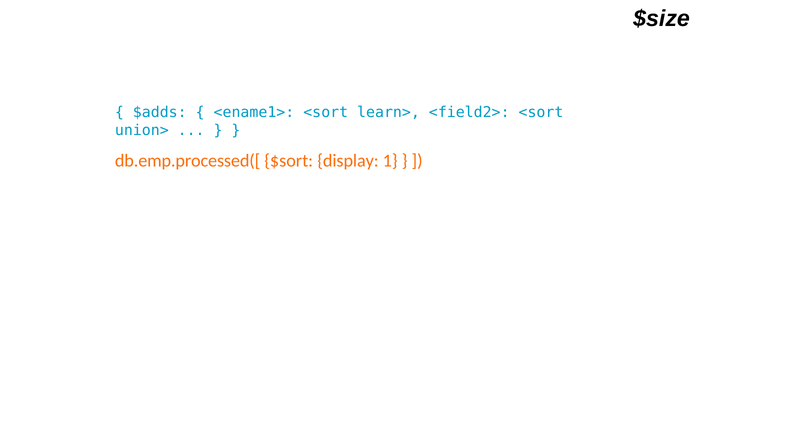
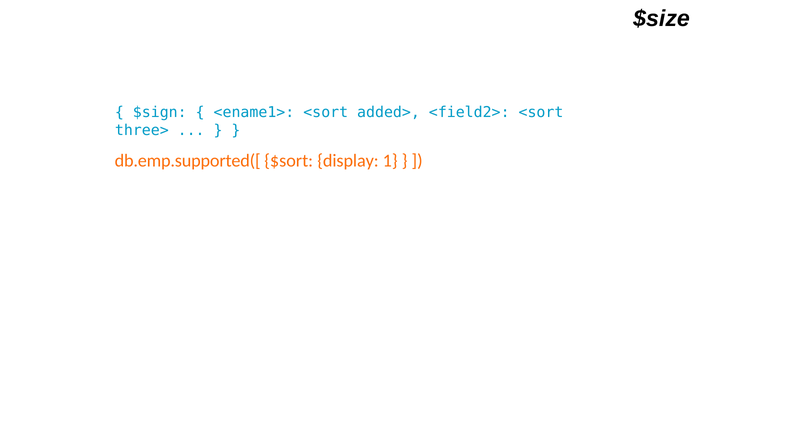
$adds: $adds -> $sign
learn>: learn> -> added>
union>: union> -> three>
db.emp.processed([: db.emp.processed([ -> db.emp.supported([
